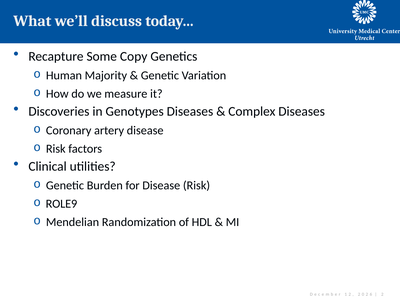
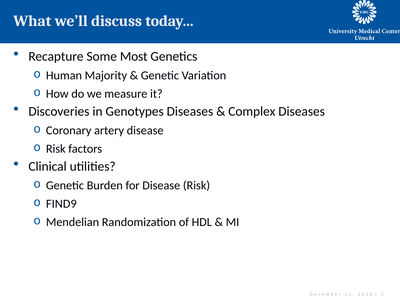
Copy: Copy -> Most
ROLE9: ROLE9 -> FIND9
